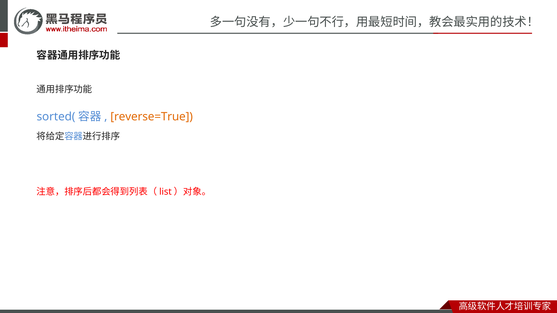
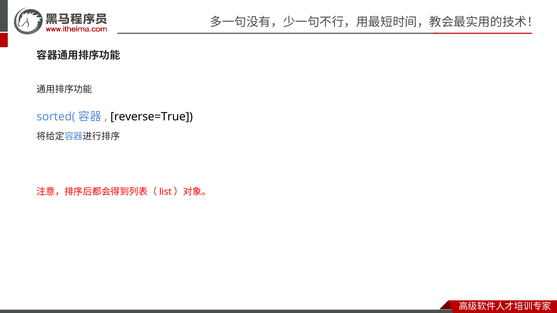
reverse=True colour: orange -> black
